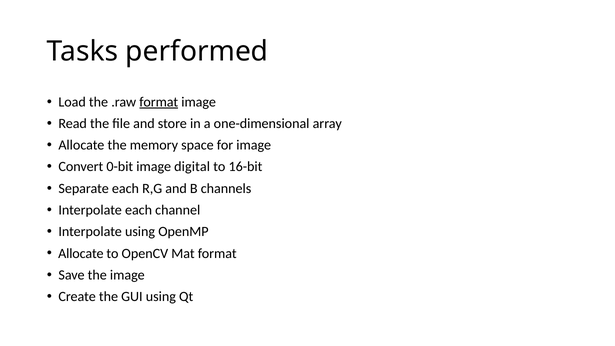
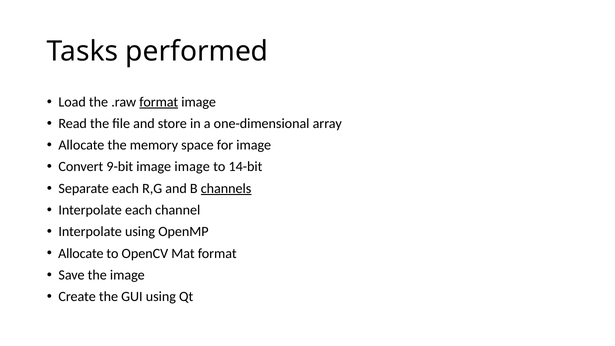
0-bit: 0-bit -> 9-bit
image digital: digital -> image
16-bit: 16-bit -> 14-bit
channels underline: none -> present
